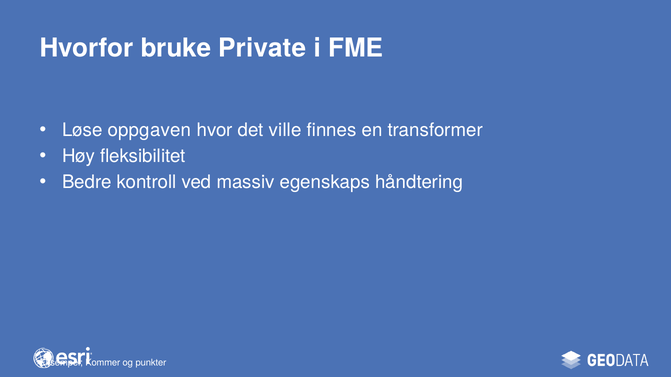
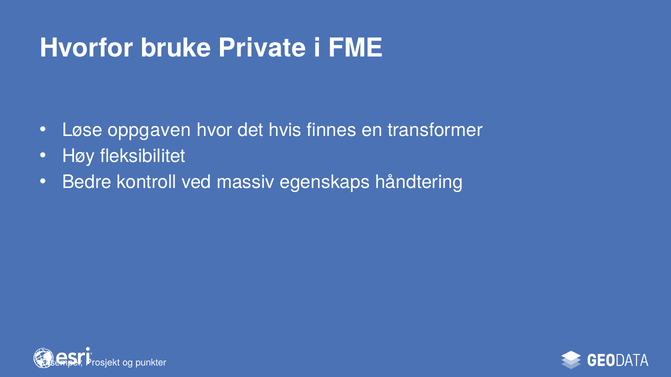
ville: ville -> hvis
Kommer: Kommer -> Prosjekt
